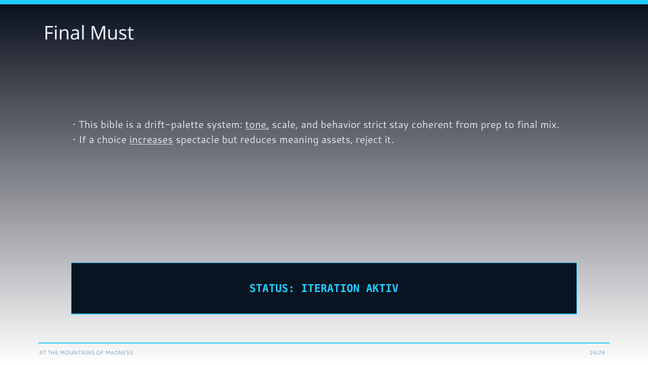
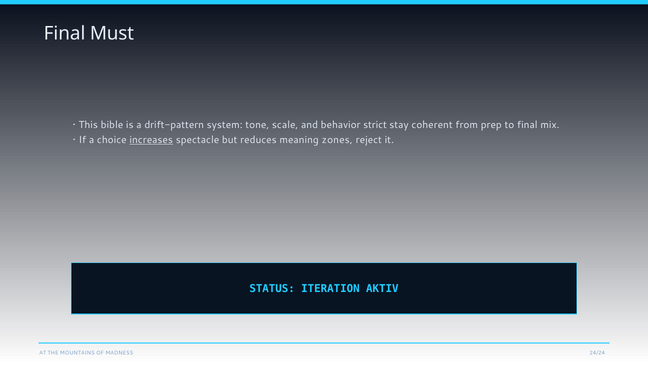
drift-palette: drift-palette -> drift-pattern
tone underline: present -> none
assets: assets -> zones
